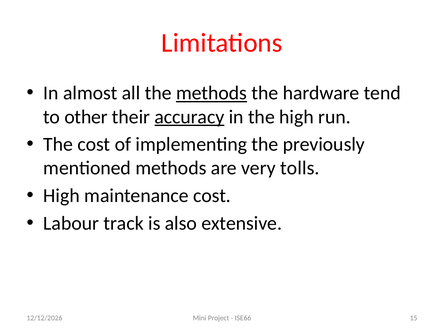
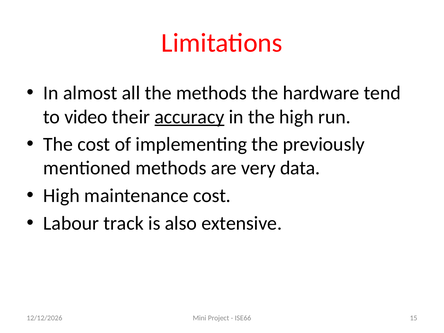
methods at (212, 93) underline: present -> none
other: other -> video
tolls: tolls -> data
